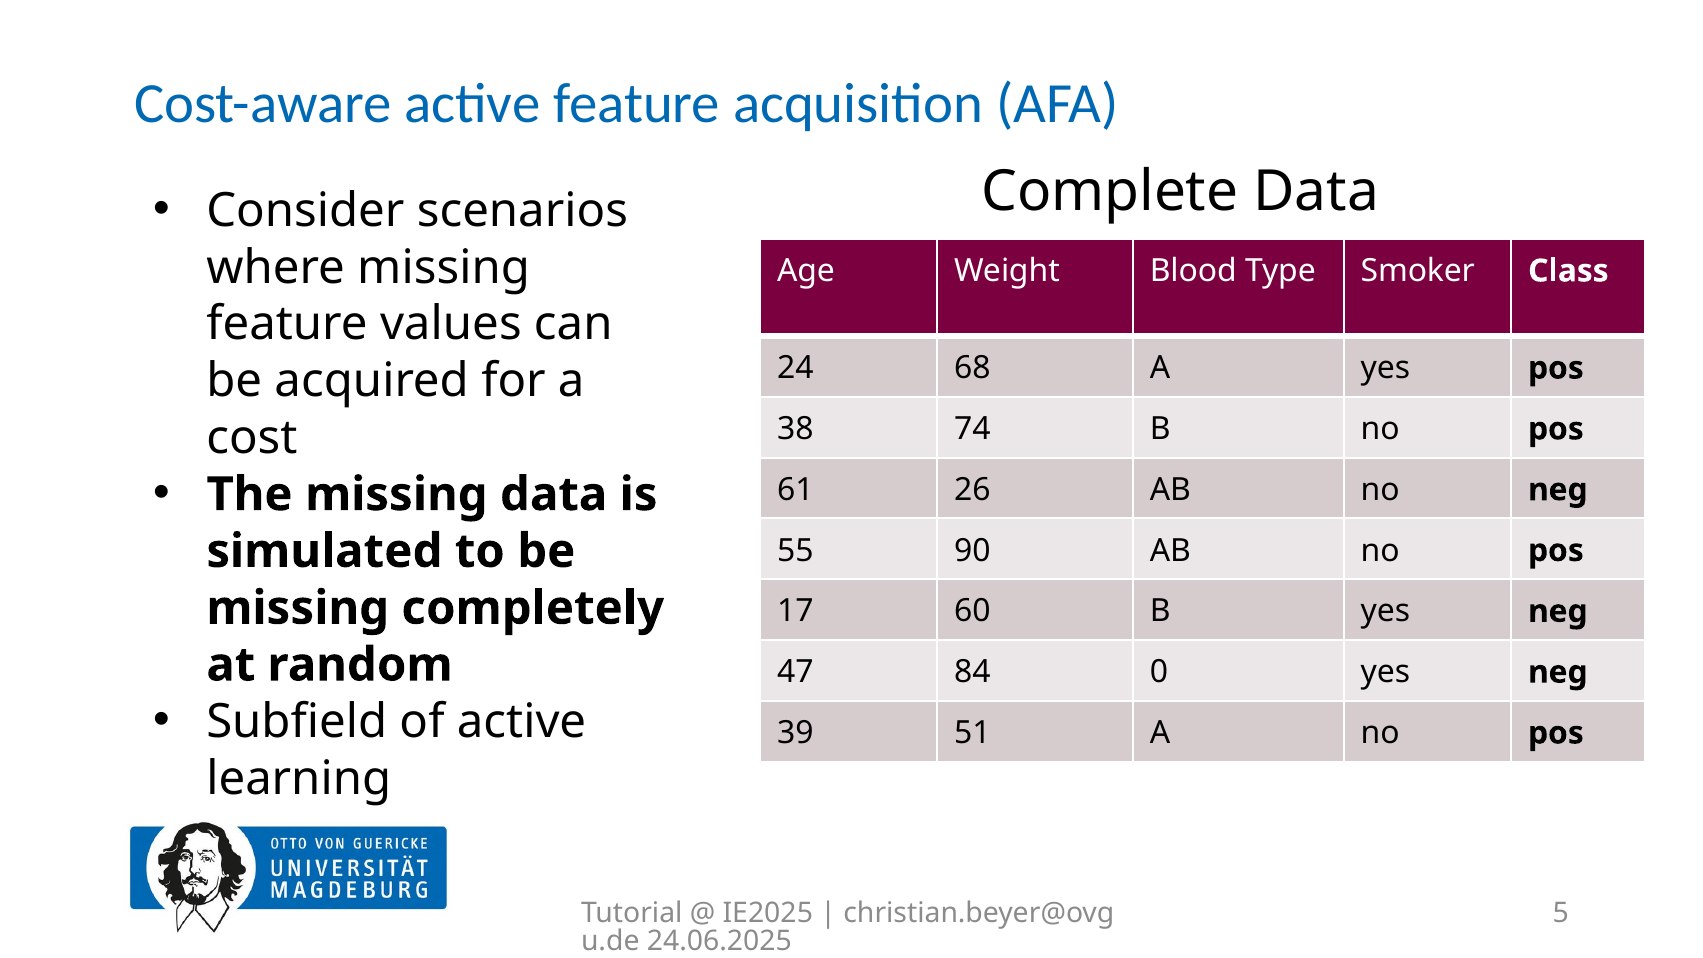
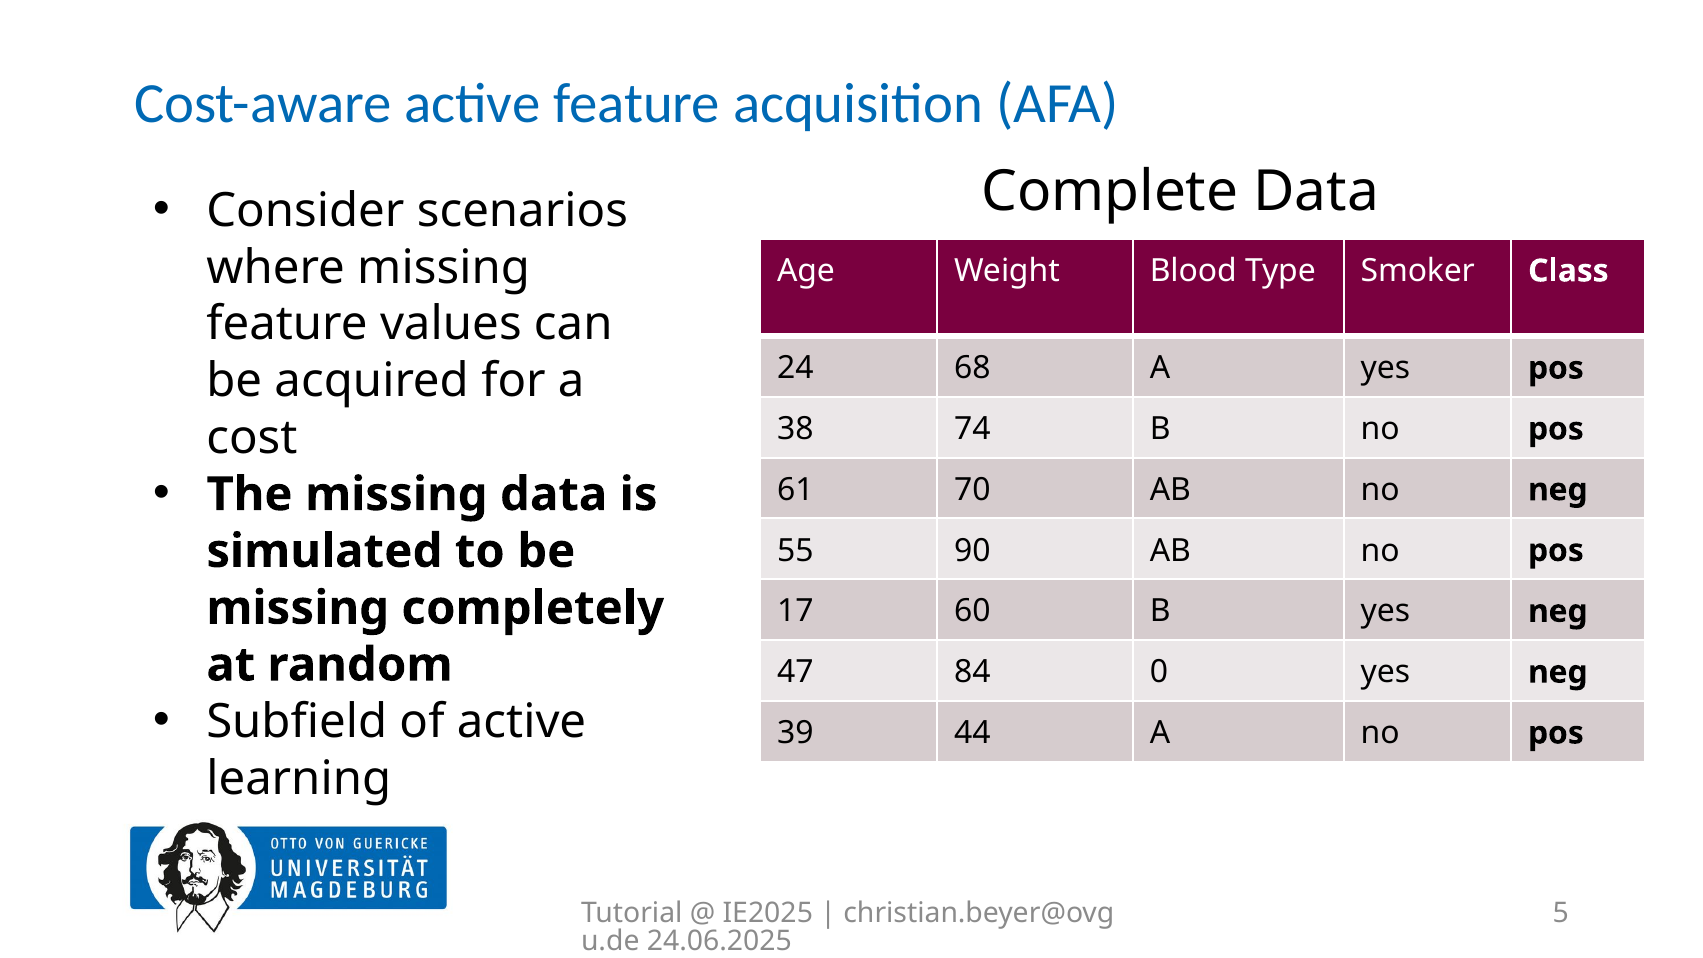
26: 26 -> 70
51: 51 -> 44
